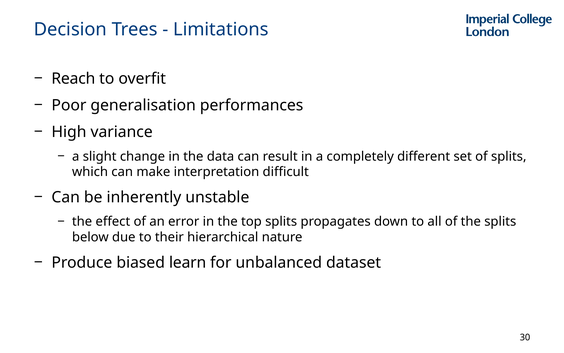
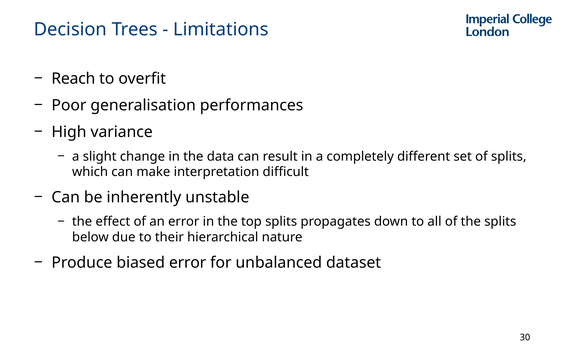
biased learn: learn -> error
